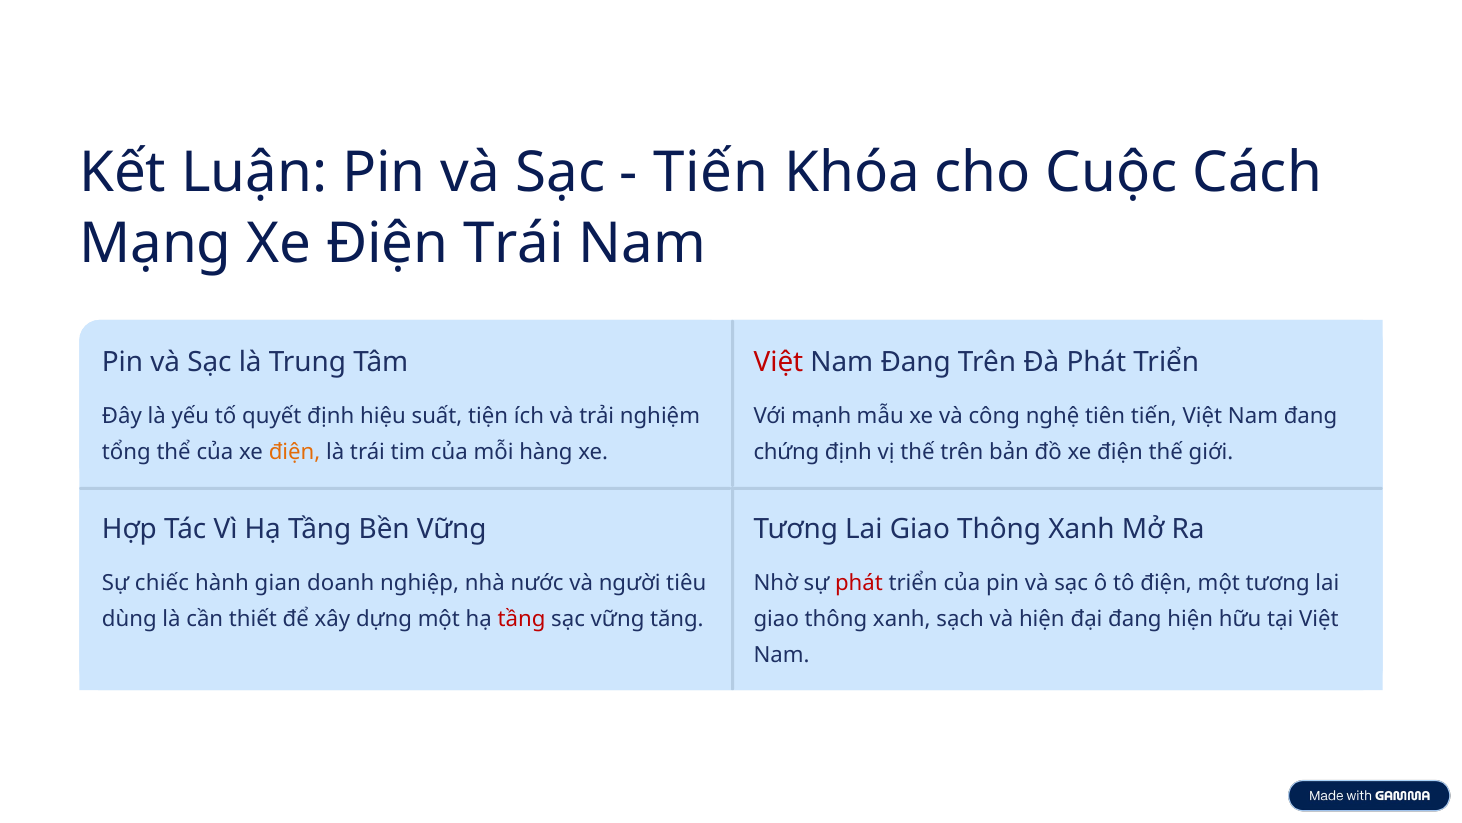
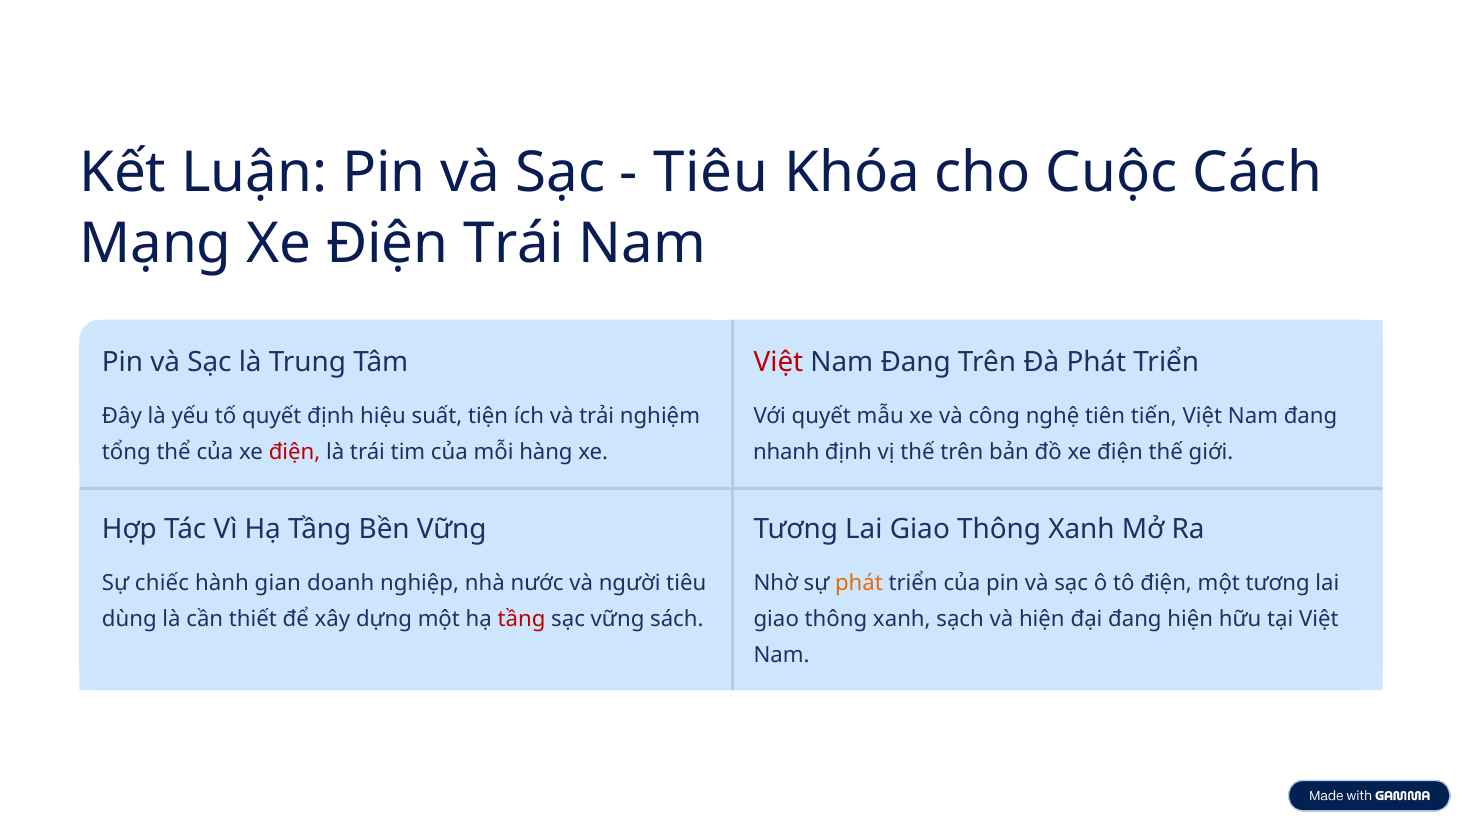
Tiến at (711, 173): Tiến -> Tiêu
Với mạnh: mạnh -> quyết
điện at (295, 452) colour: orange -> red
chứng: chứng -> nhanh
phát at (859, 583) colour: red -> orange
tăng: tăng -> sách
